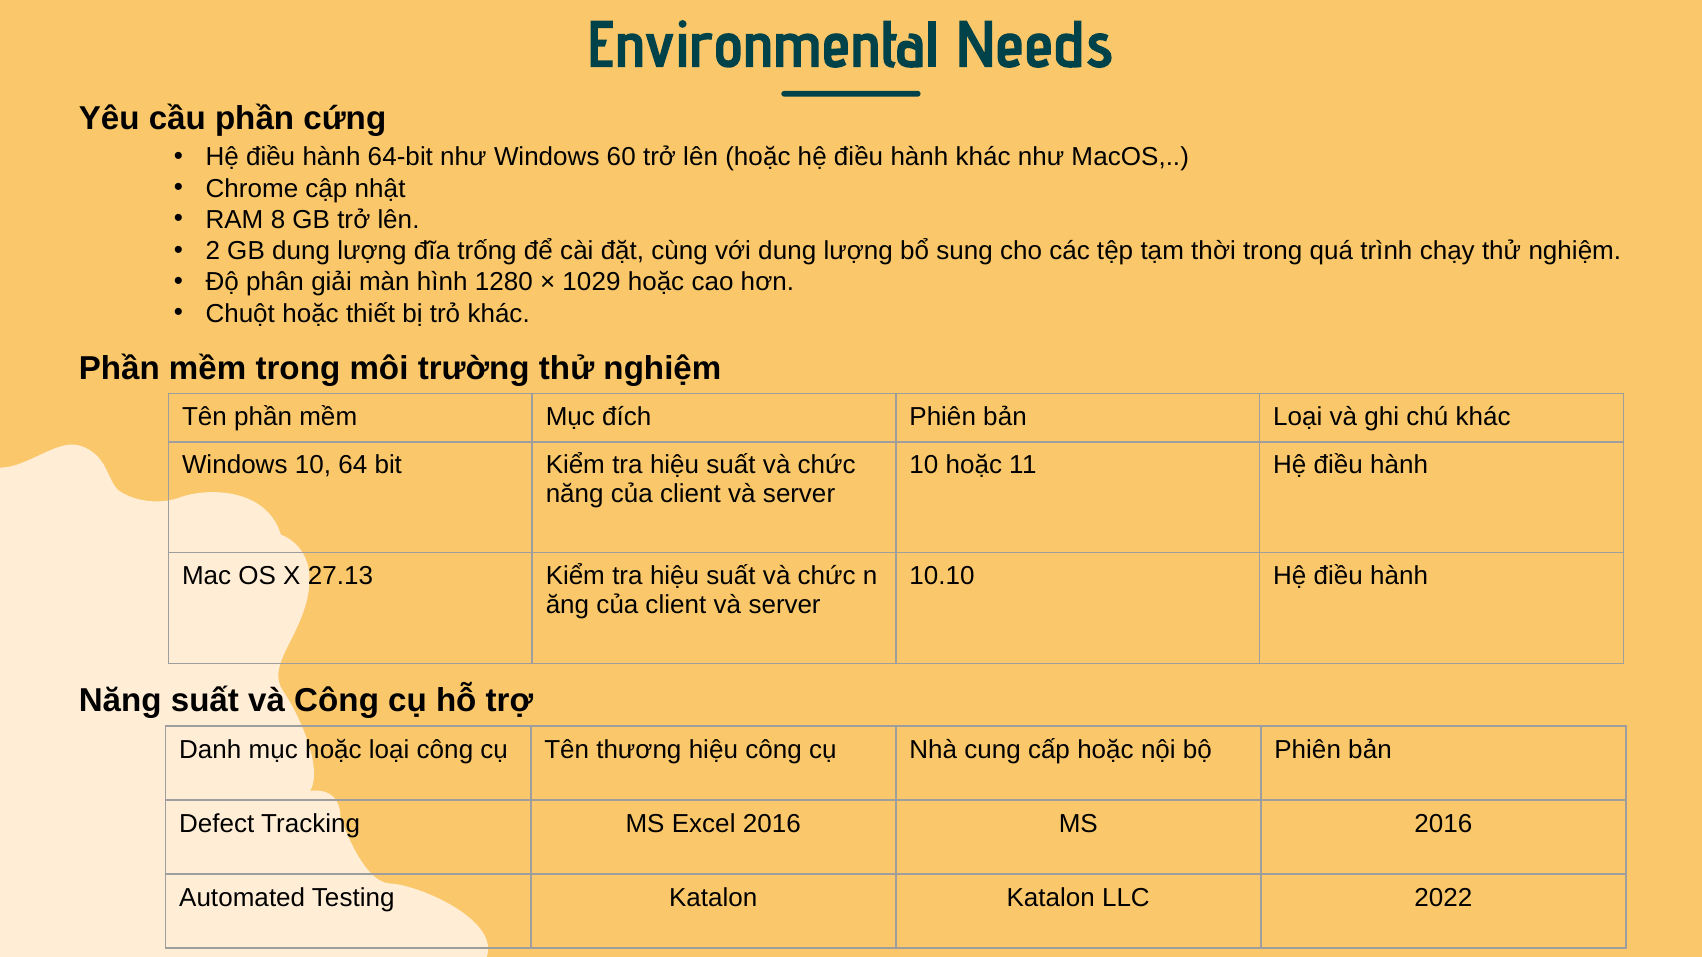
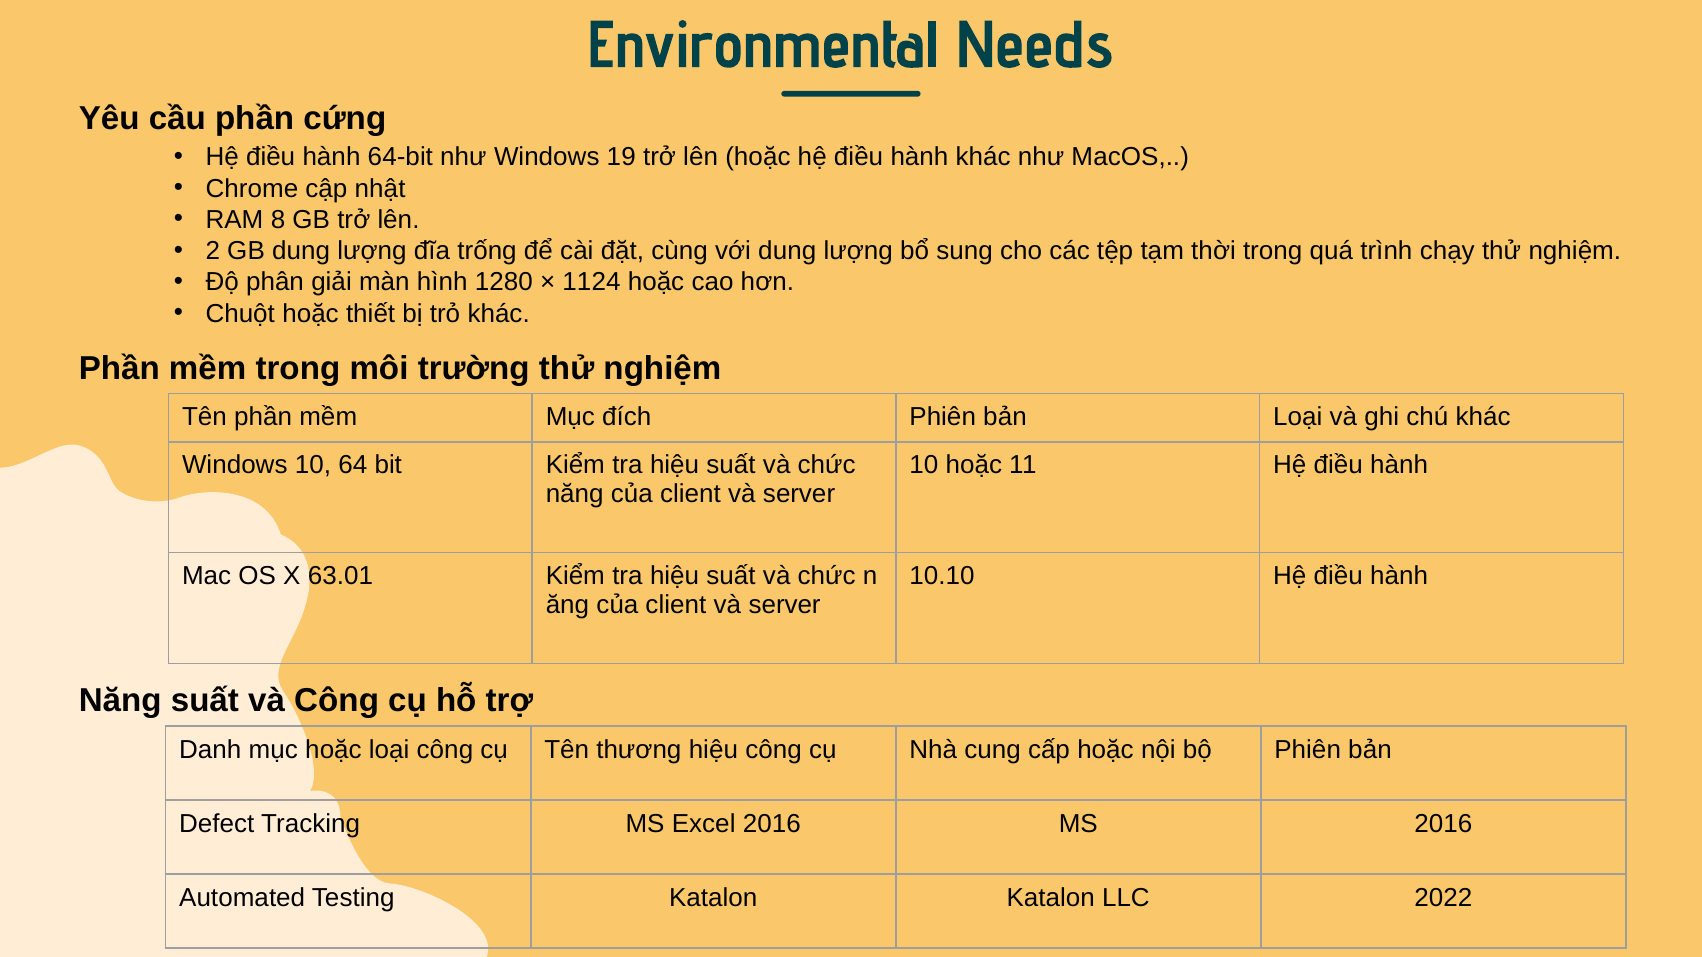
60: 60 -> 19
1029: 1029 -> 1124
27.13: 27.13 -> 63.01
